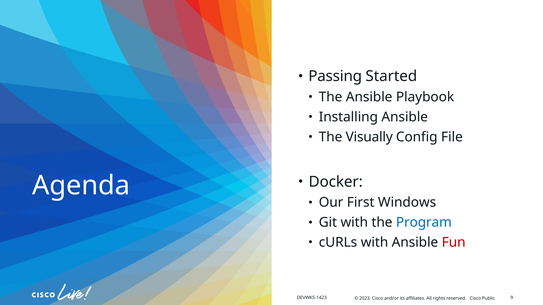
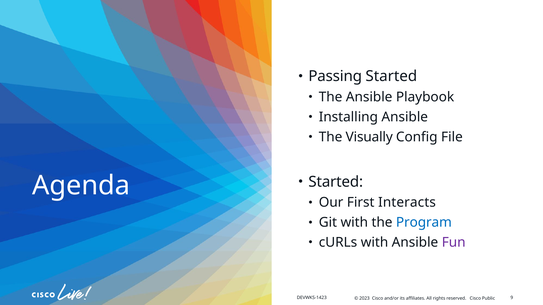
Docker at (336, 182): Docker -> Started
Windows: Windows -> Interacts
Fun colour: red -> purple
